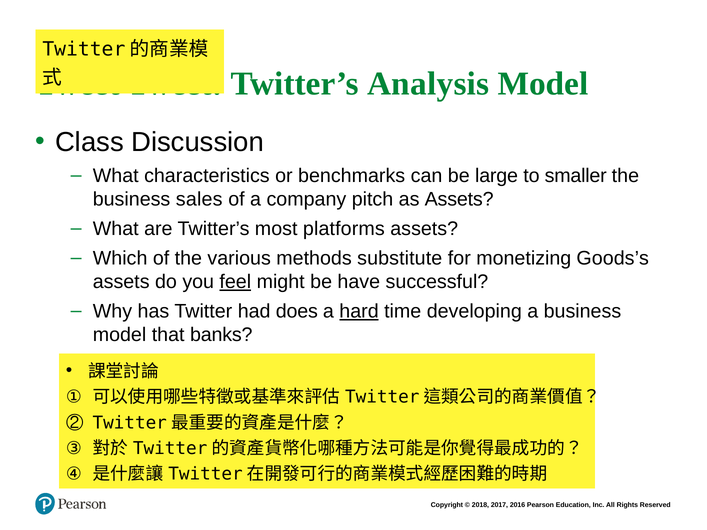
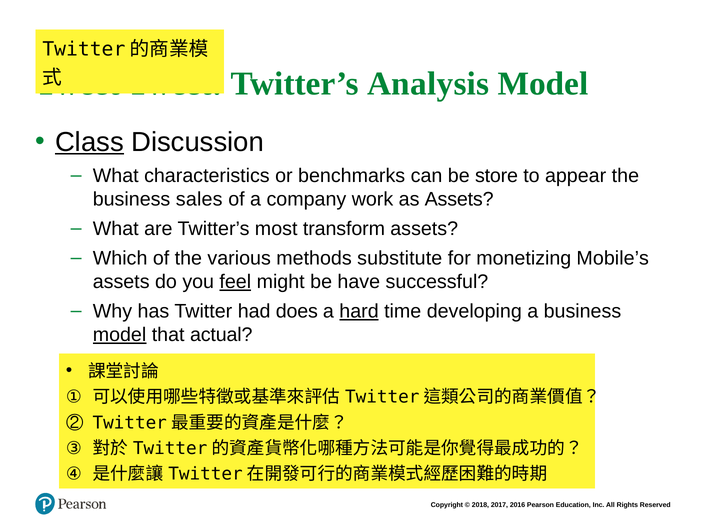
Class underline: none -> present
large: large -> store
smaller: smaller -> appear
pitch: pitch -> work
platforms: platforms -> transform
Goods’s: Goods’s -> Mobile’s
model at (120, 335) underline: none -> present
banks: banks -> actual
